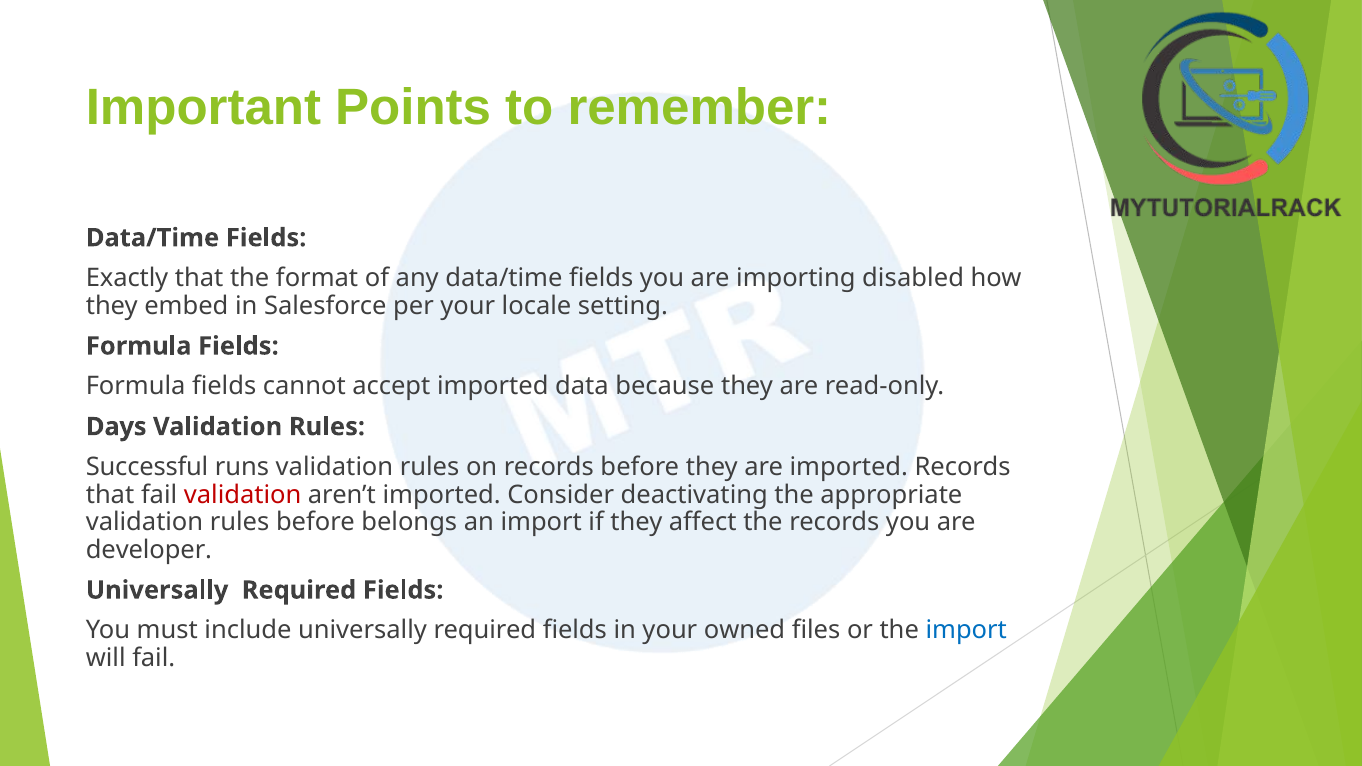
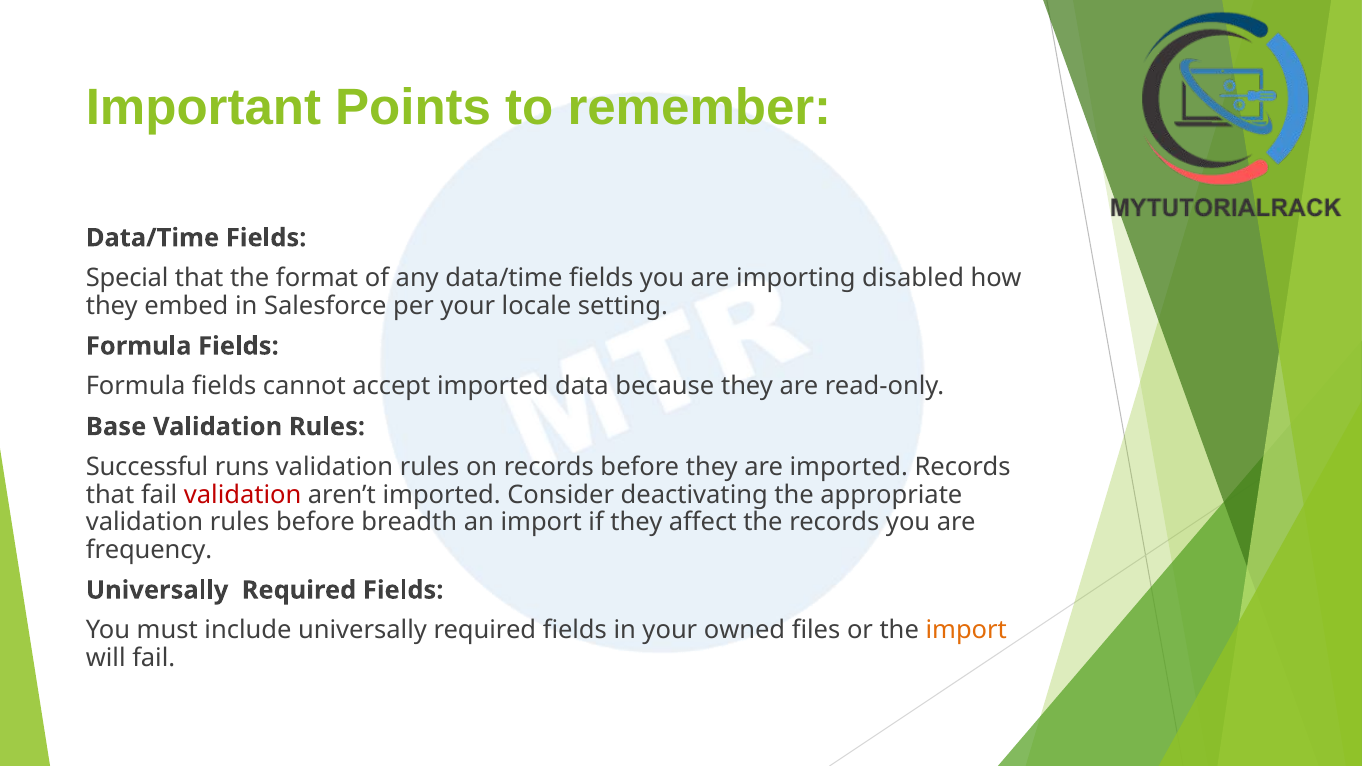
Exactly: Exactly -> Special
Days: Days -> Base
belongs: belongs -> breadth
developer: developer -> frequency
import at (966, 631) colour: blue -> orange
